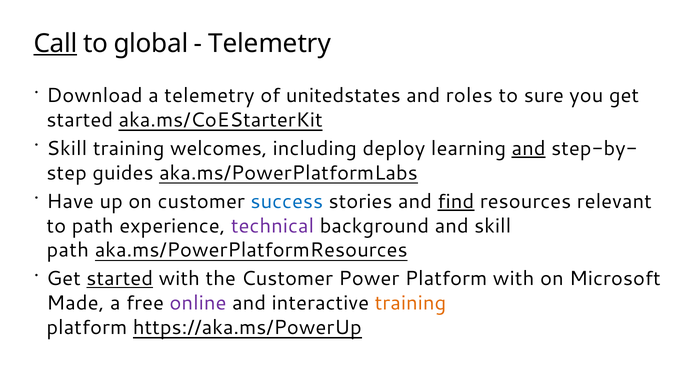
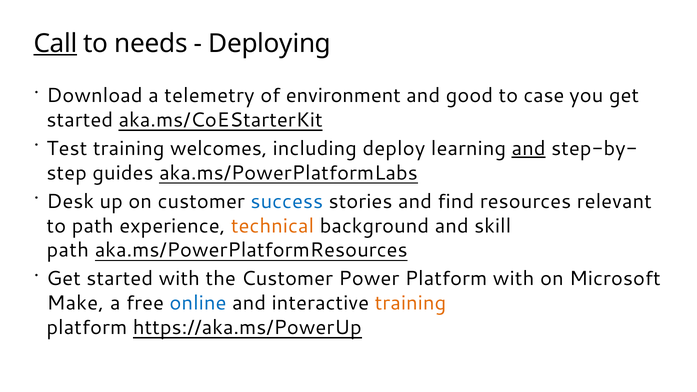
global: global -> needs
Telemetry at (270, 44): Telemetry -> Deploying
unitedstates: unitedstates -> environment
roles: roles -> good
sure: sure -> case
Skill at (67, 149): Skill -> Test
Have: Have -> Desk
find underline: present -> none
technical colour: purple -> orange
started at (120, 279) underline: present -> none
Made: Made -> Make
online colour: purple -> blue
